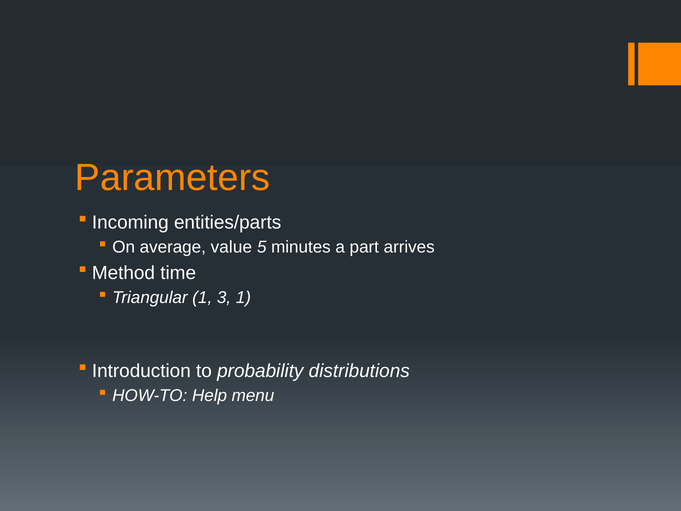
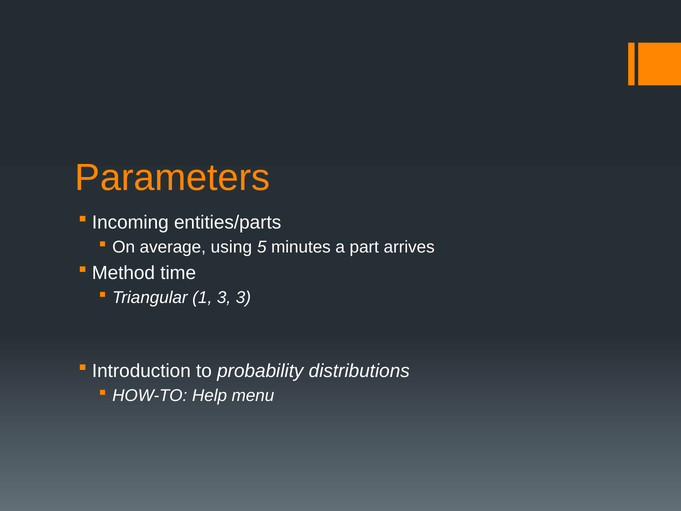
value: value -> using
3 1: 1 -> 3
